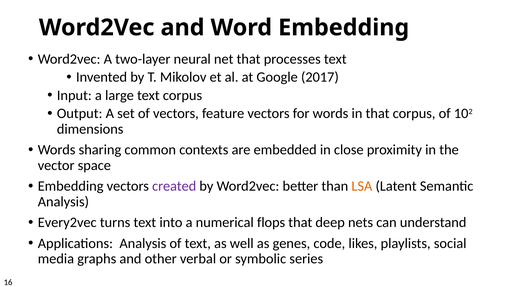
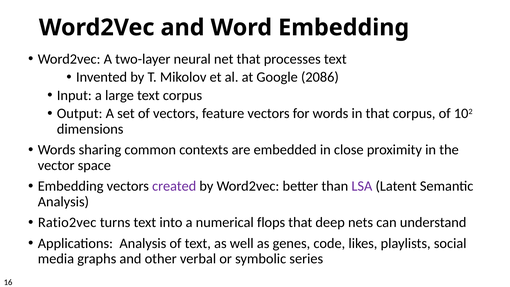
2017: 2017 -> 2086
LSA colour: orange -> purple
Every2vec: Every2vec -> Ratio2vec
